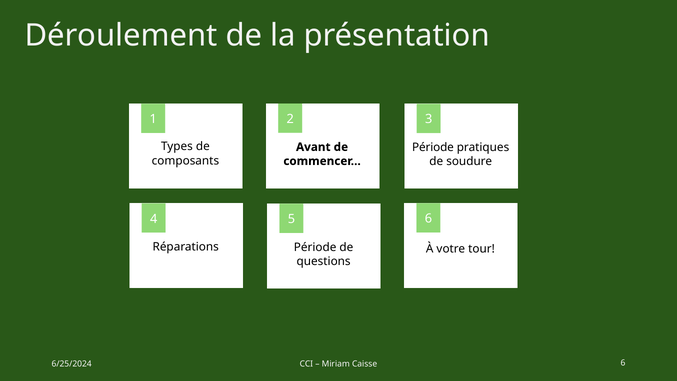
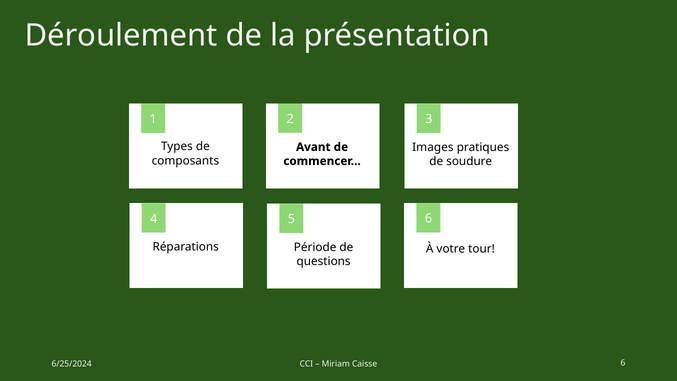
Période at (433, 147): Période -> Images
